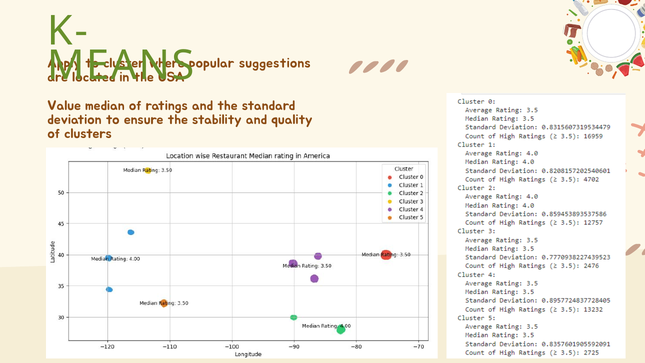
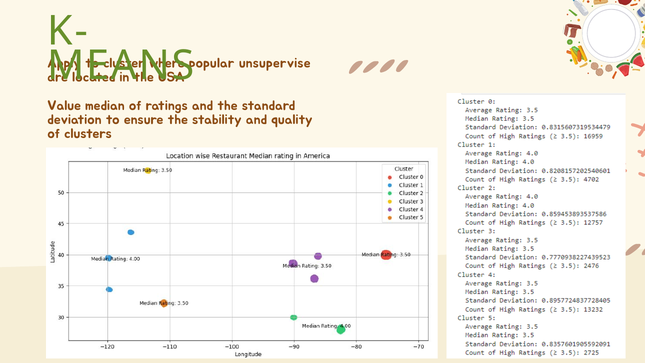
suggestions: suggestions -> unsupervise
